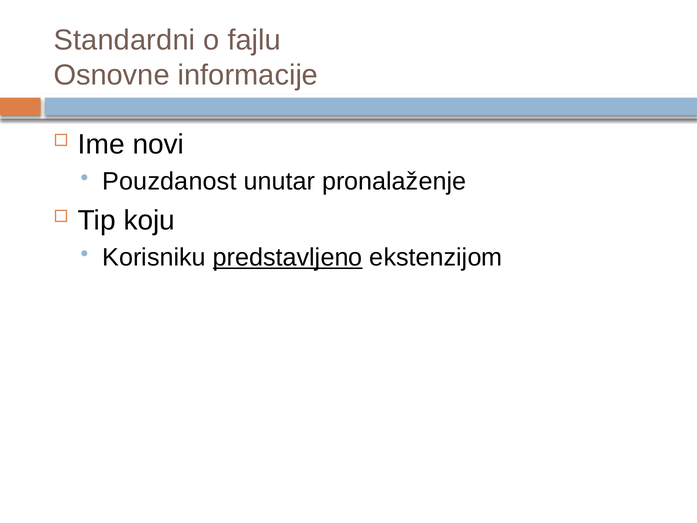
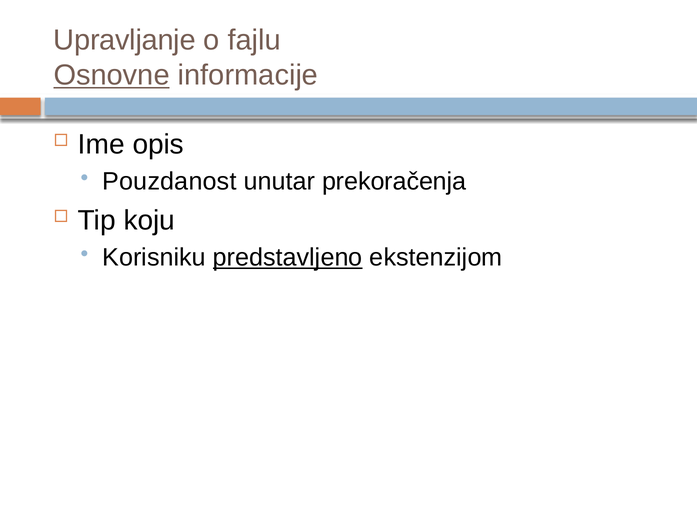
Standardni: Standardni -> Upravljanje
Osnovne underline: none -> present
novi: novi -> opis
pronalaženje: pronalaženje -> prekoračenja
